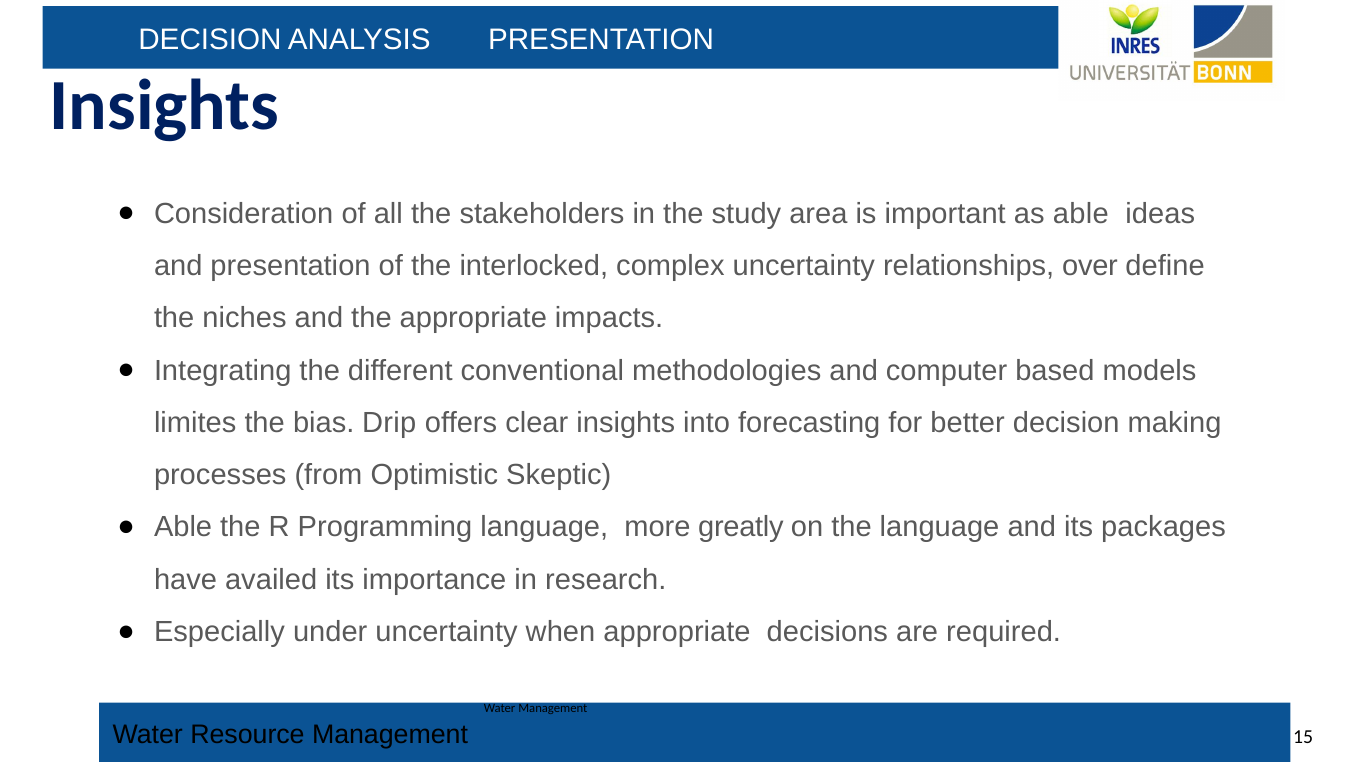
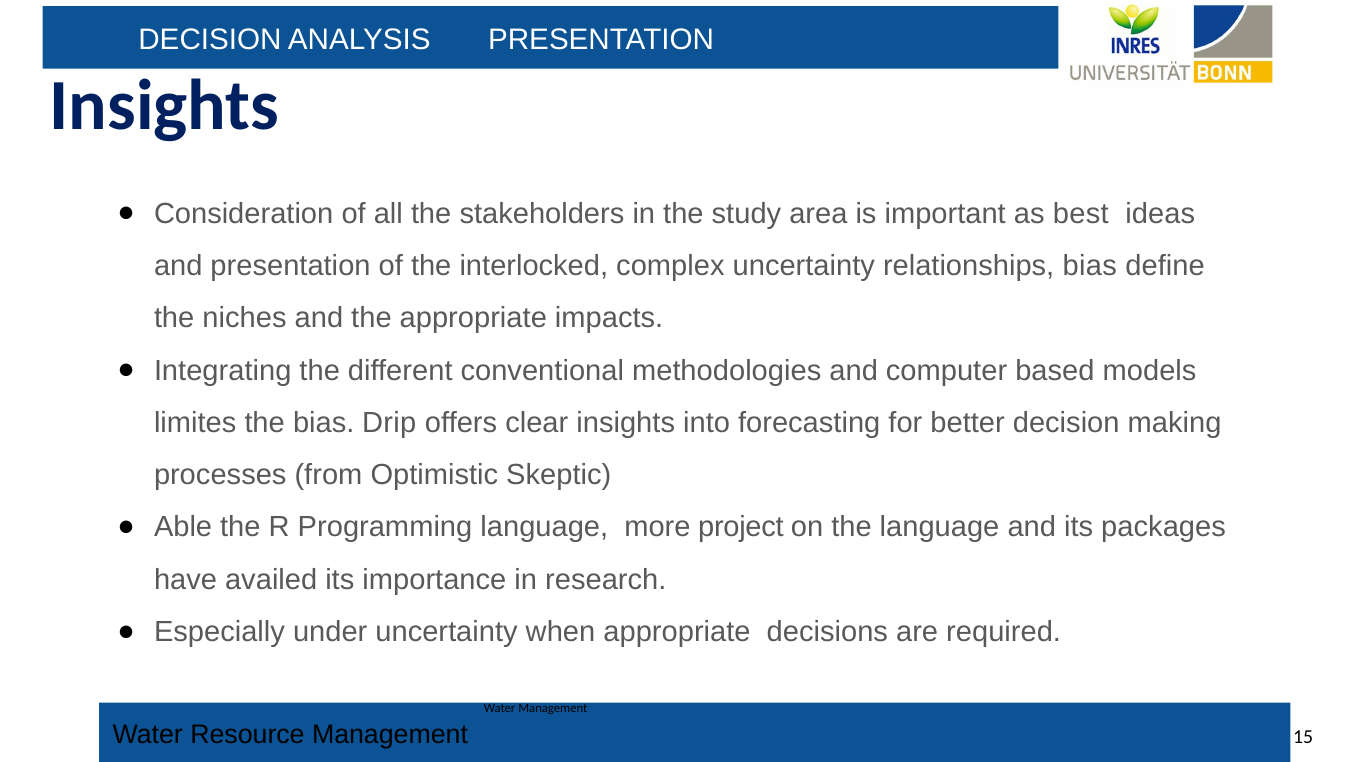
as able: able -> best
relationships over: over -> bias
greatly: greatly -> project
